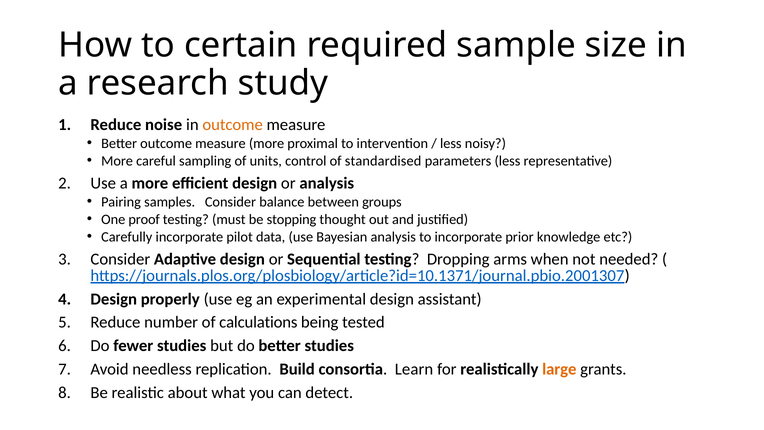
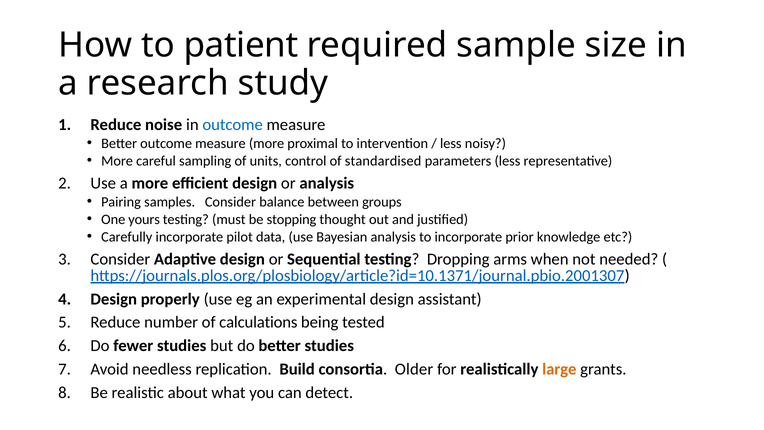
certain: certain -> patient
outcome at (233, 125) colour: orange -> blue
proof: proof -> yours
Learn: Learn -> Older
